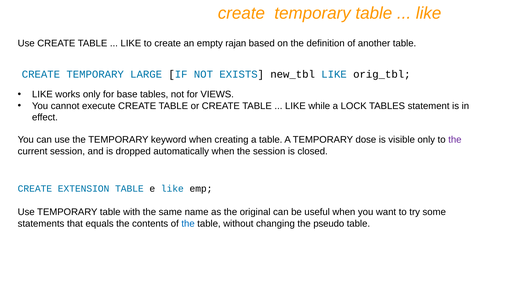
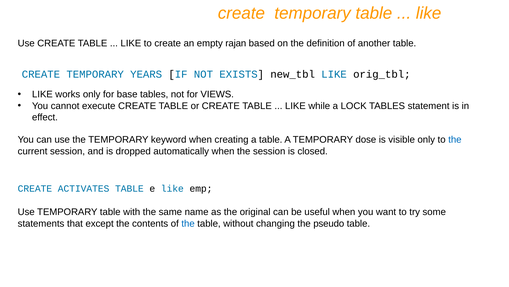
LARGE: LARGE -> YEARS
the at (455, 139) colour: purple -> blue
EXTENSION: EXTENSION -> ACTIVATES
equals: equals -> except
